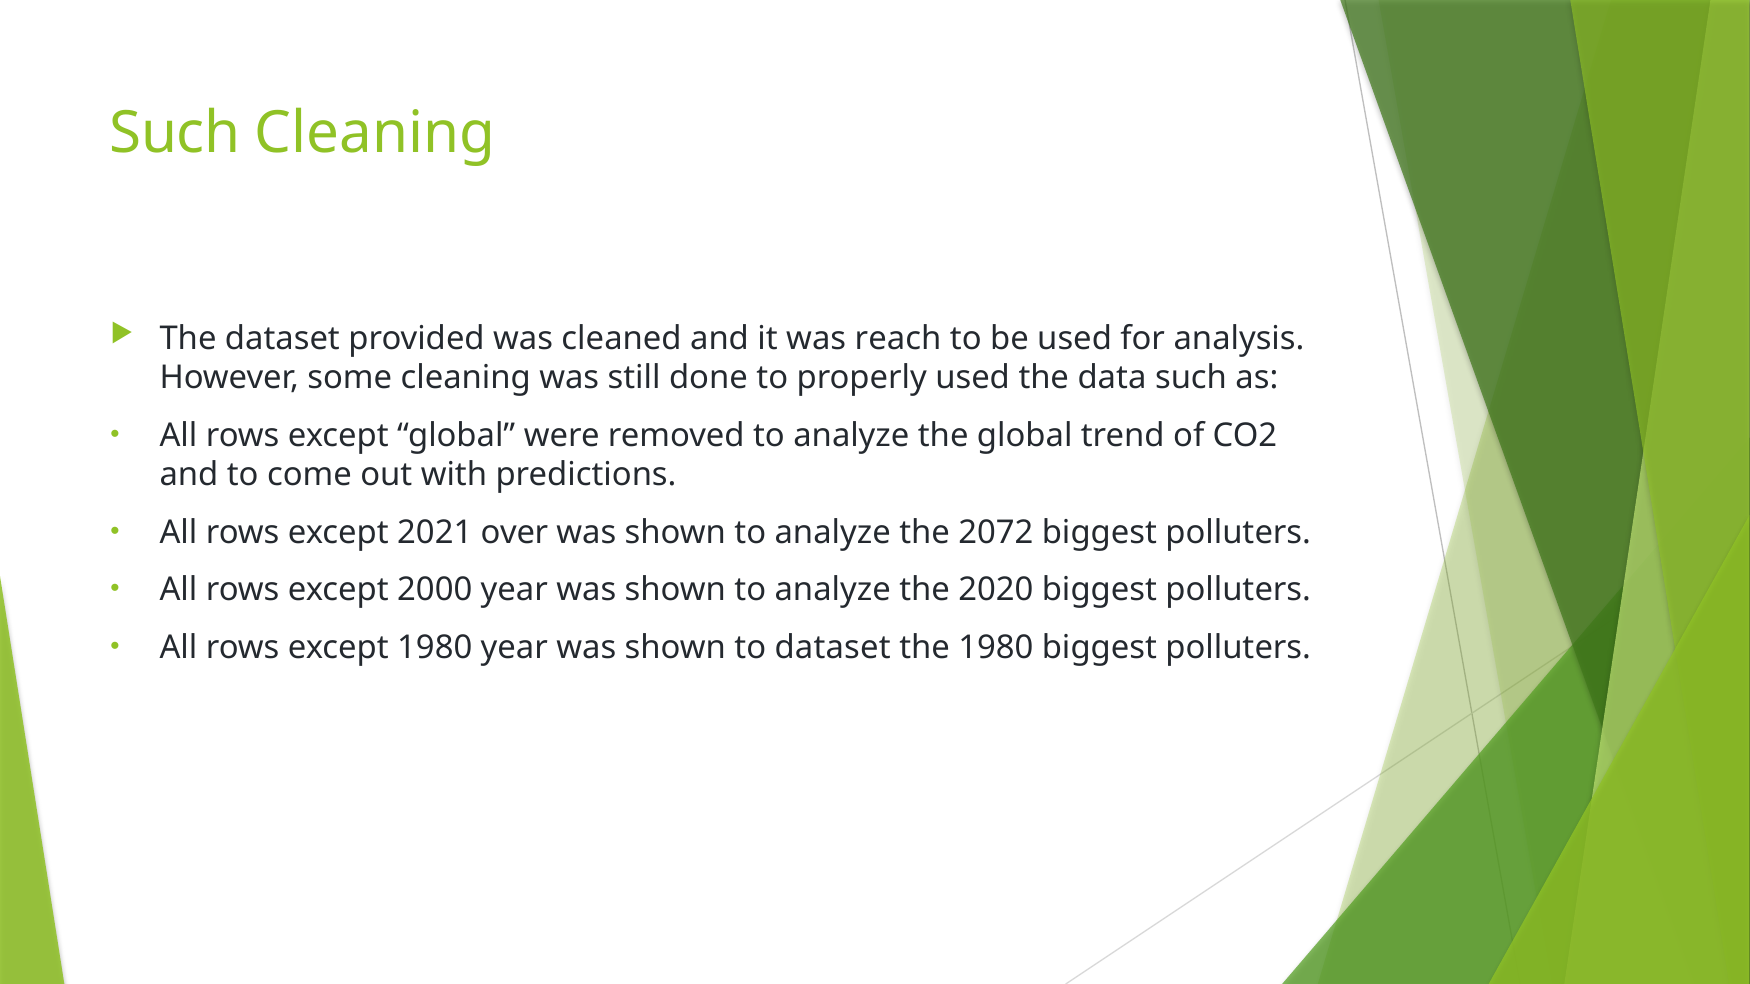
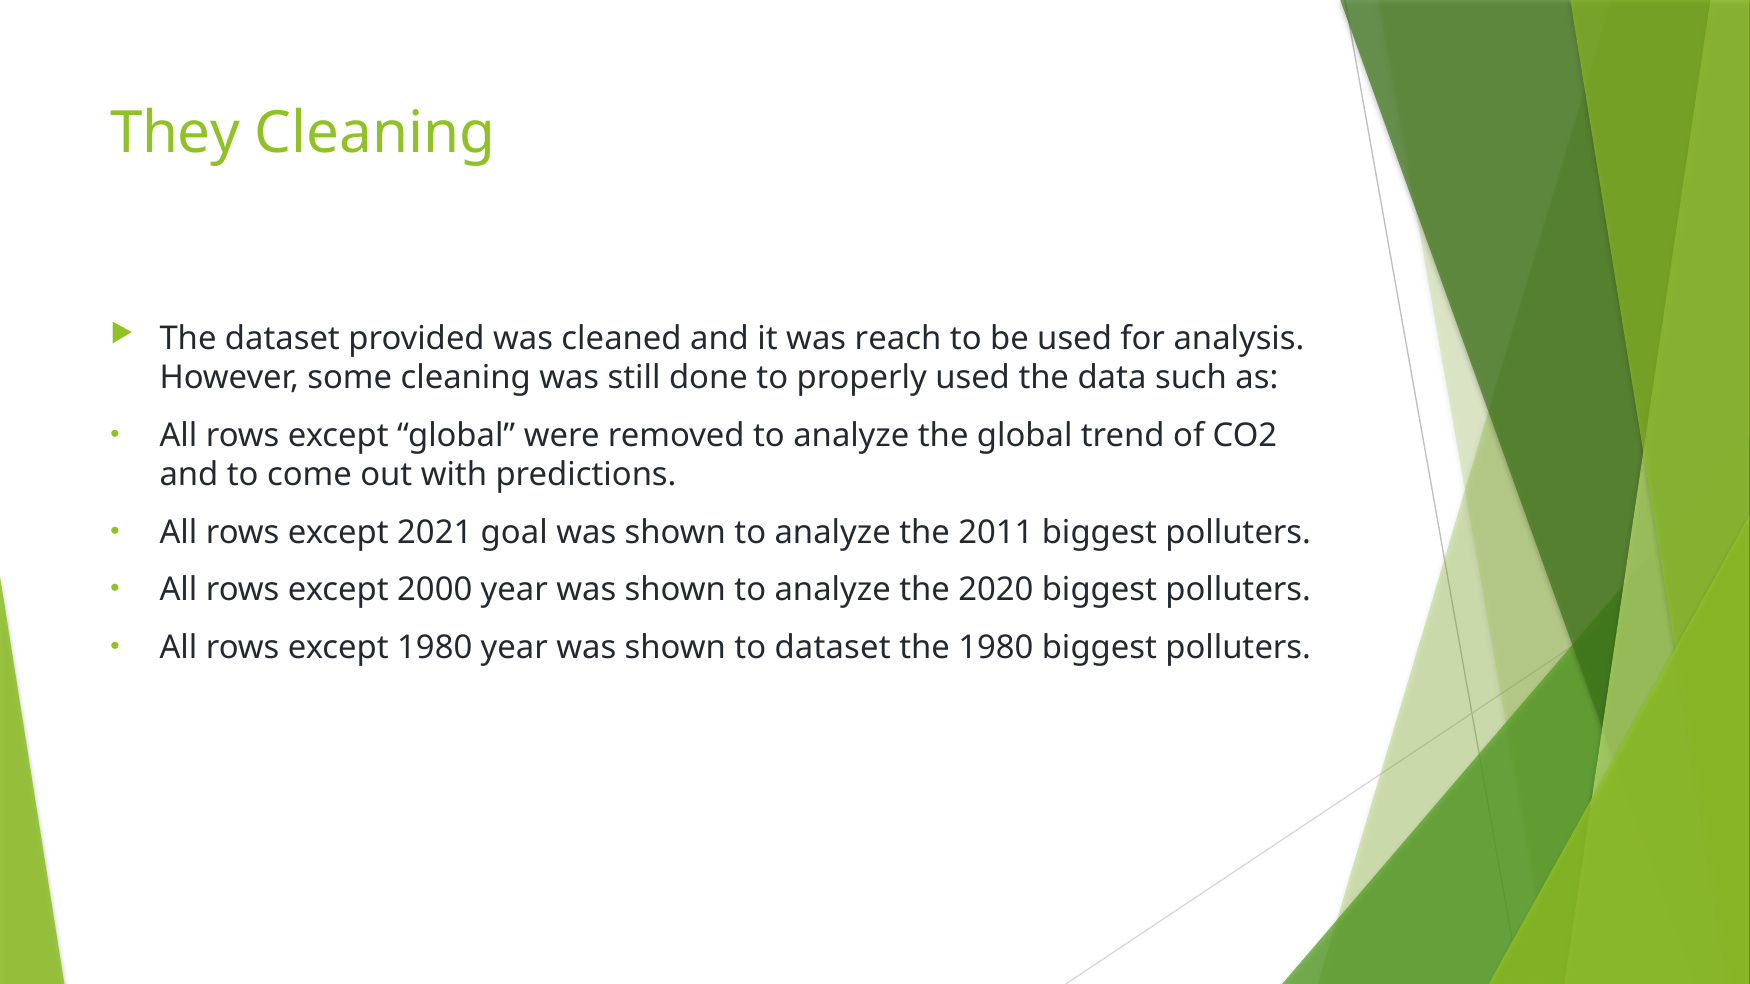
Such at (175, 133): Such -> They
over: over -> goal
2072: 2072 -> 2011
